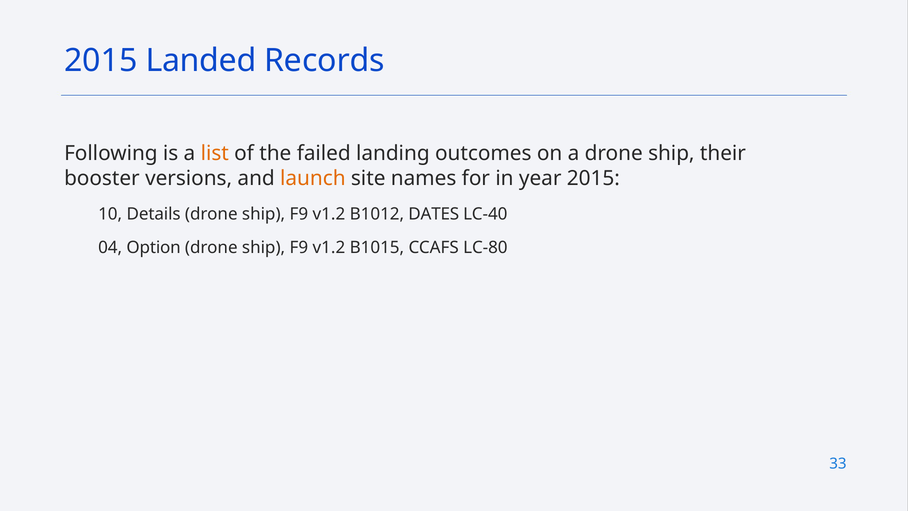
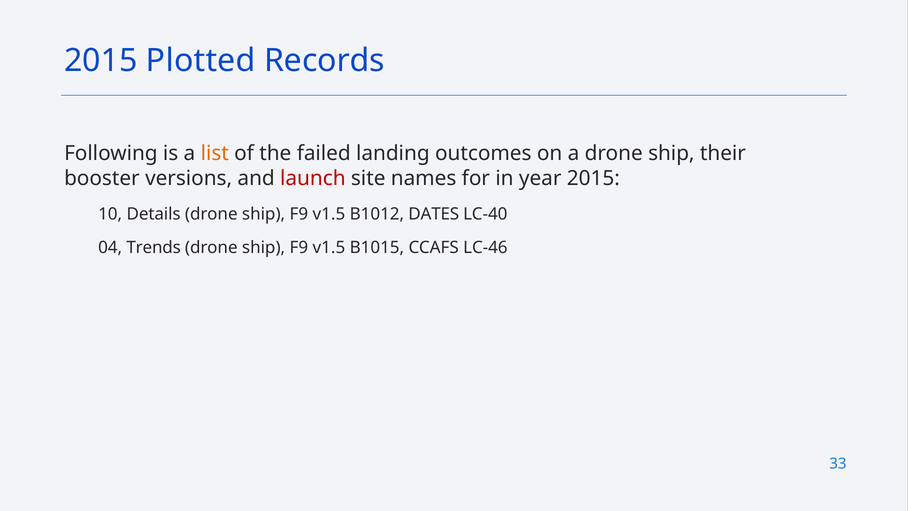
Landed: Landed -> Plotted
launch colour: orange -> red
v1.2 at (329, 214): v1.2 -> v1.5
Option: Option -> Trends
v1.2 at (329, 248): v1.2 -> v1.5
LC-80: LC-80 -> LC-46
